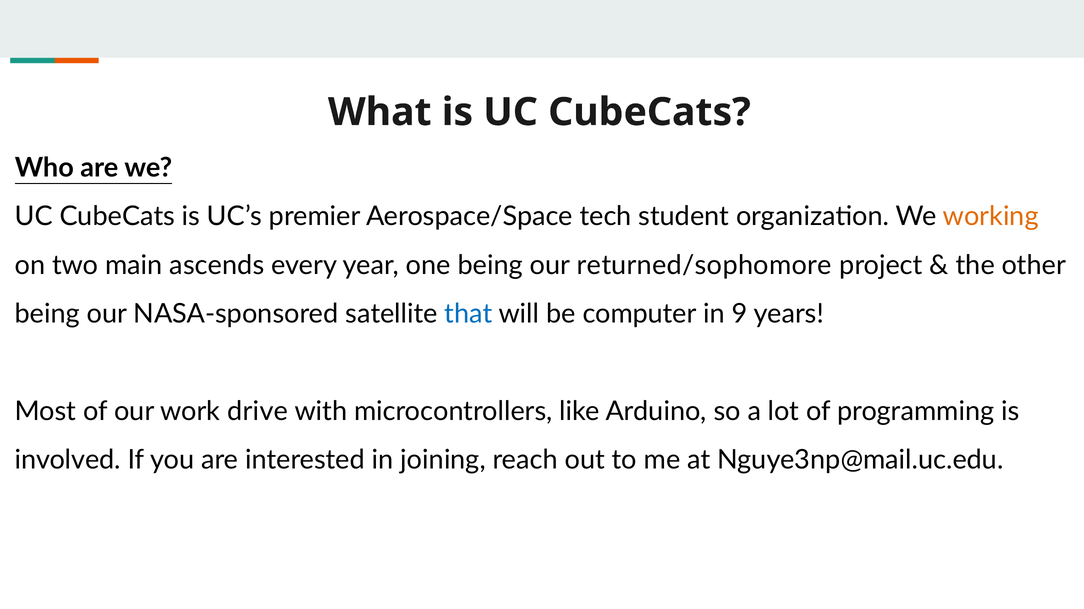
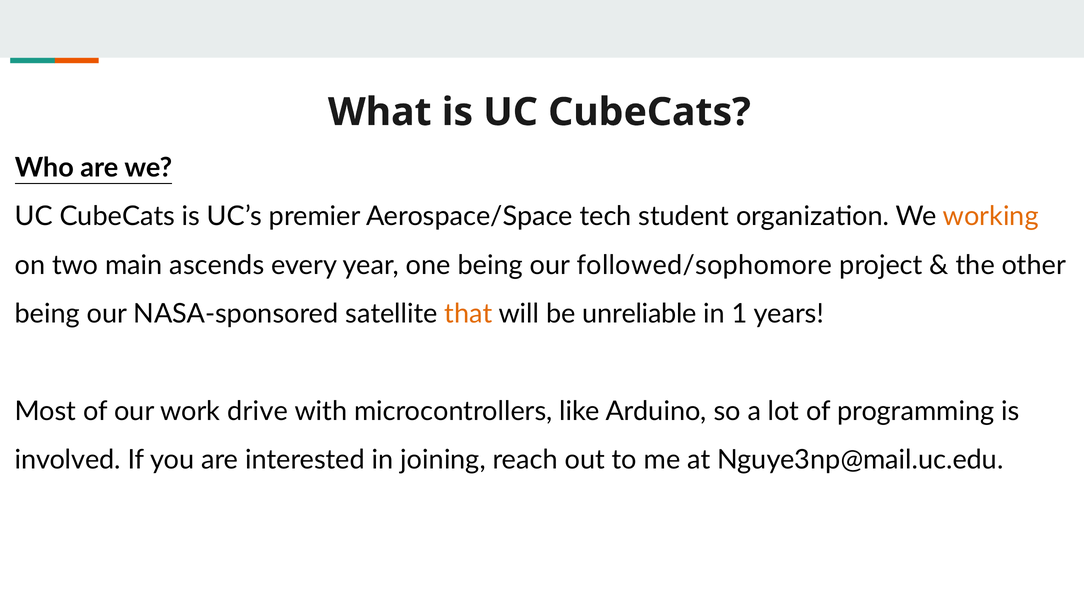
returned/sophomore: returned/sophomore -> followed/sophomore
that colour: blue -> orange
computer: computer -> unreliable
9: 9 -> 1
